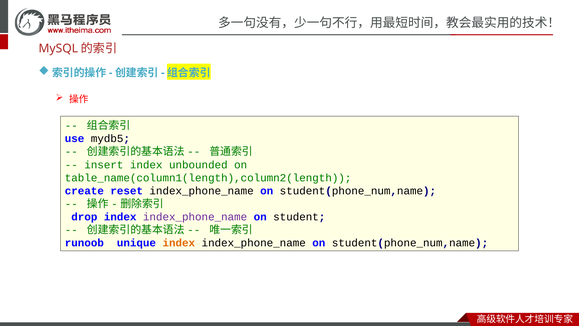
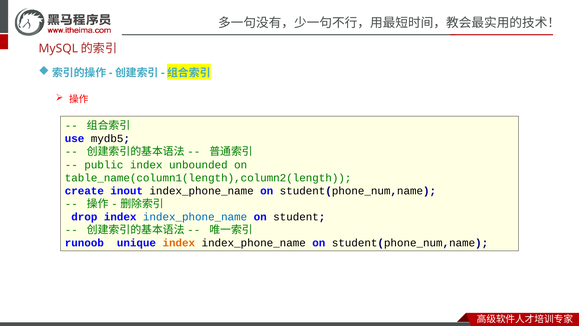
insert: insert -> public
reset: reset -> inout
index_phone_name at (195, 217) colour: purple -> blue
